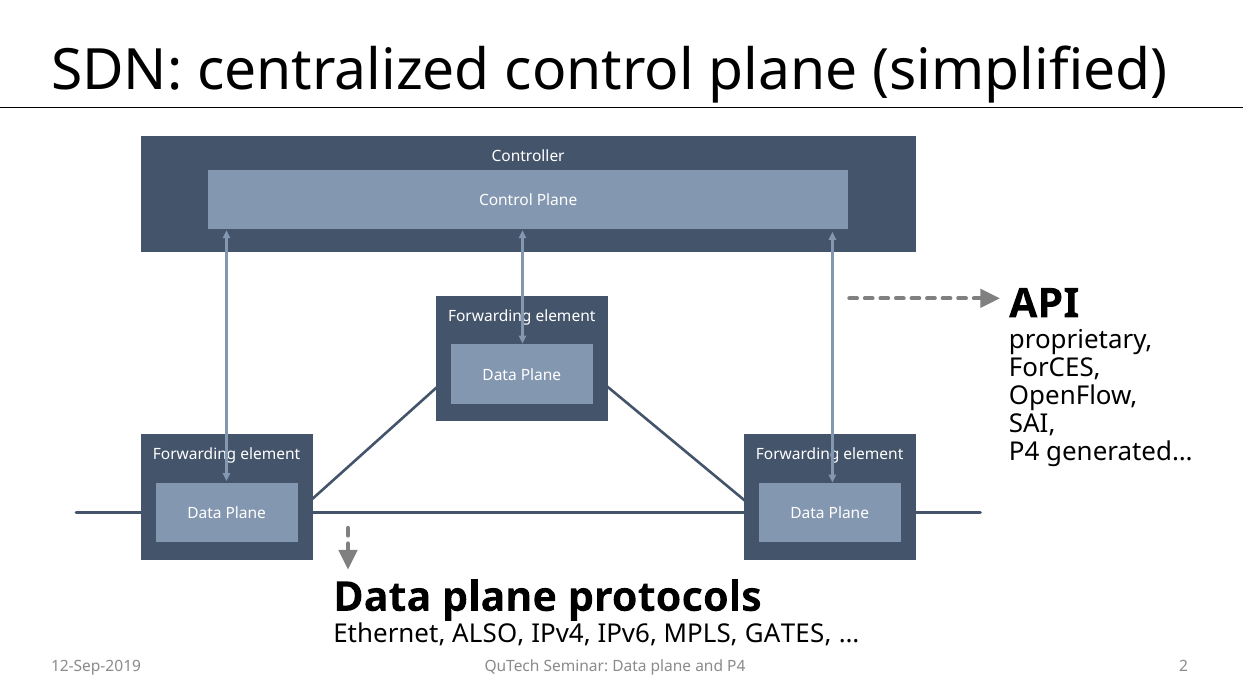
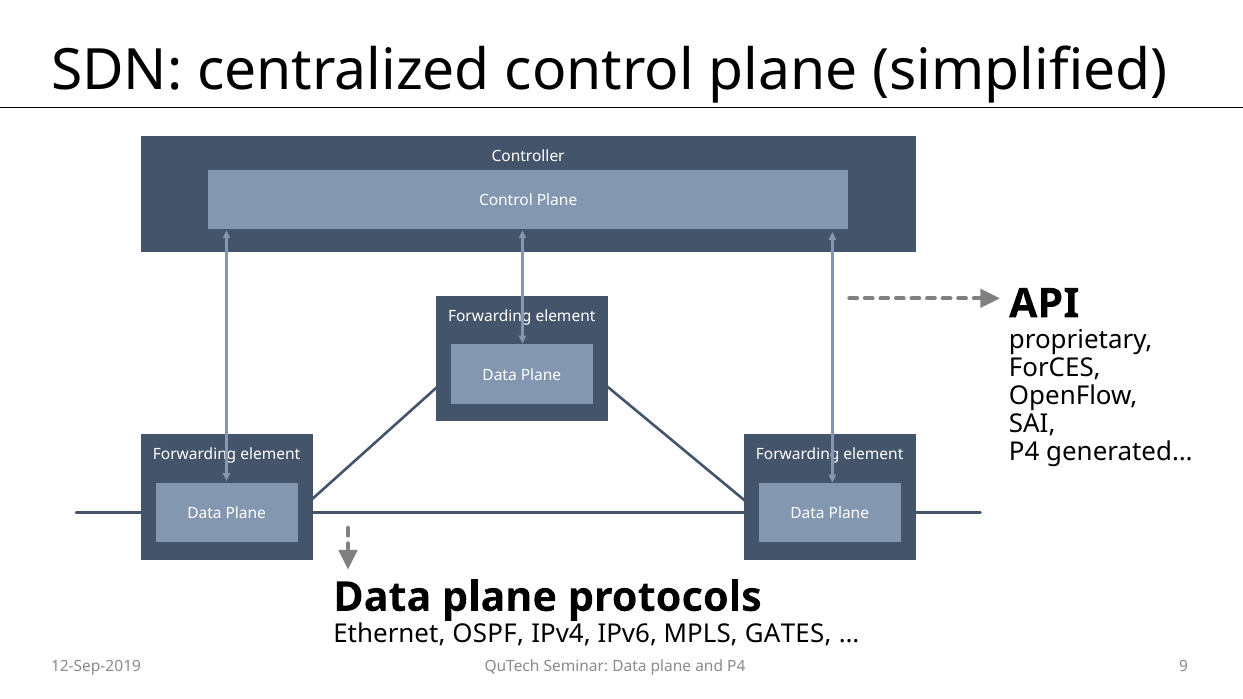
ALSO: ALSO -> OSPF
2: 2 -> 9
